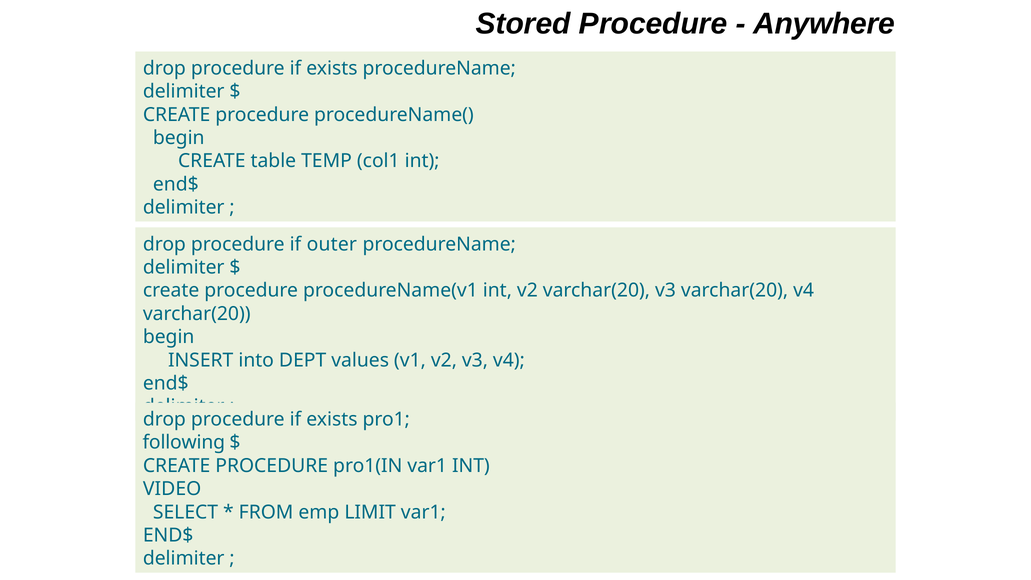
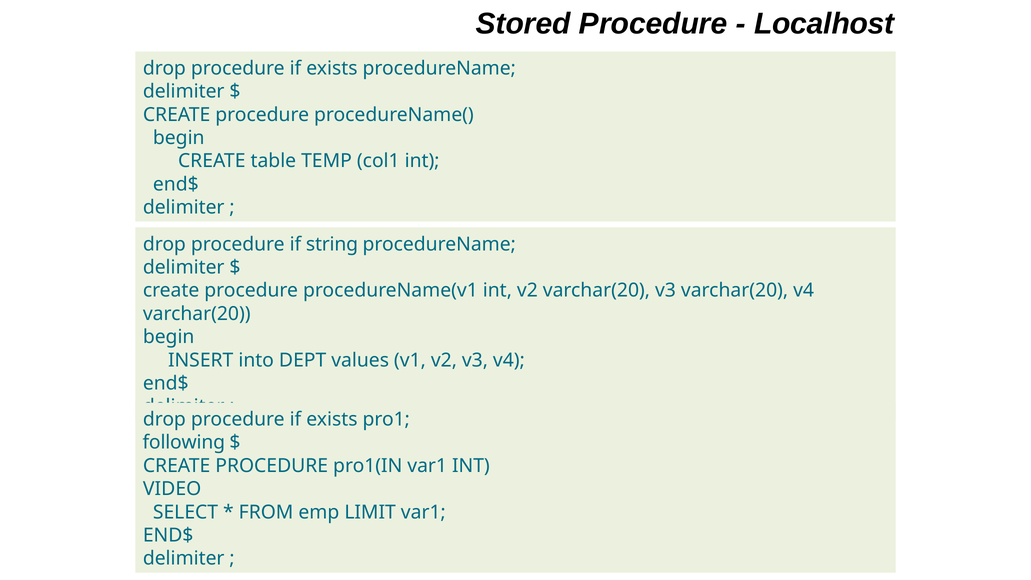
Anywhere: Anywhere -> Localhost
outer: outer -> string
